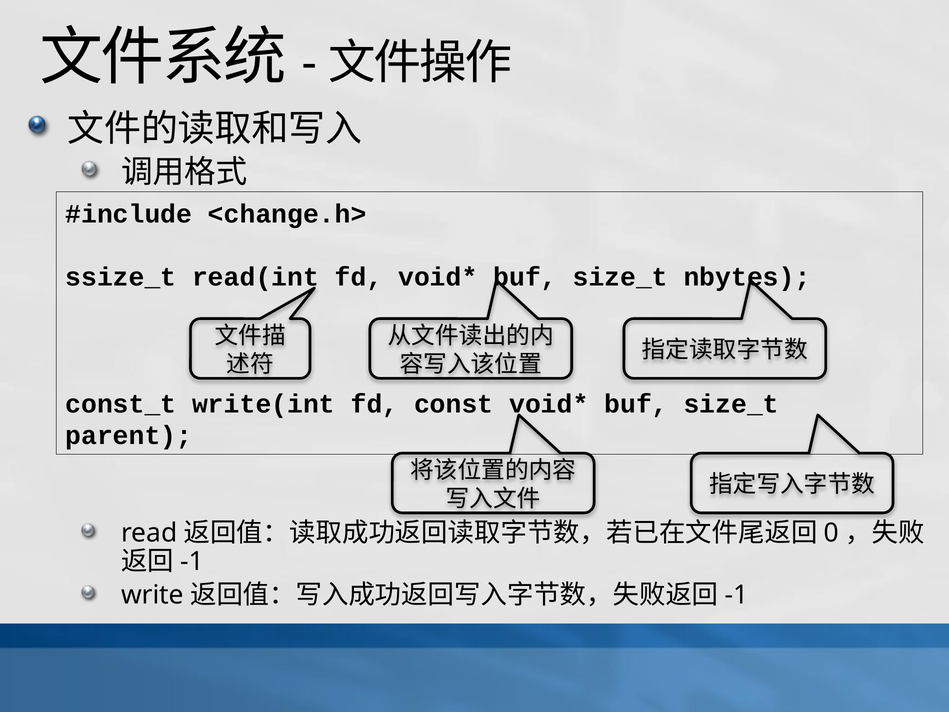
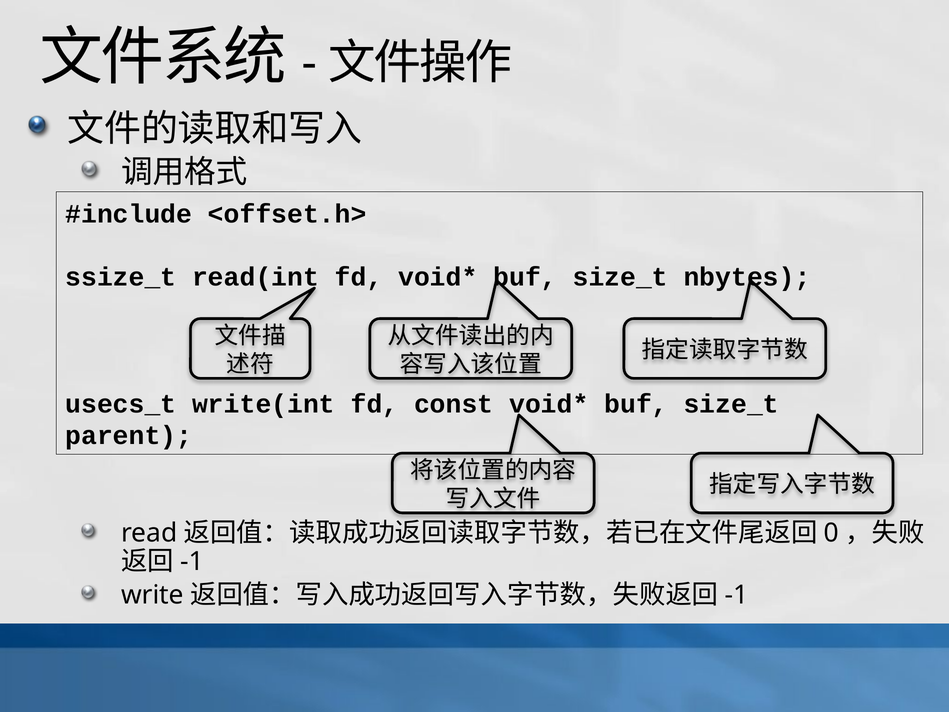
<change.h>: <change.h> -> <offset.h>
const_t: const_t -> usecs_t
